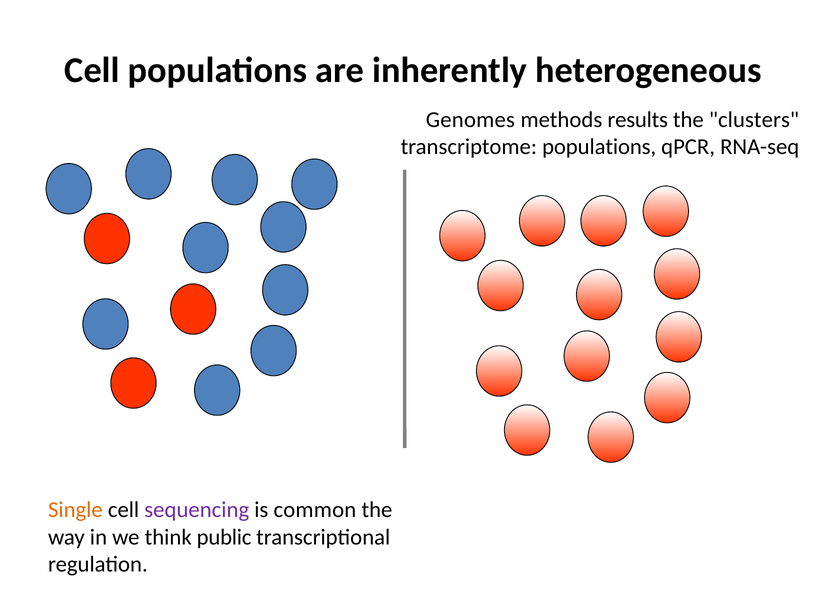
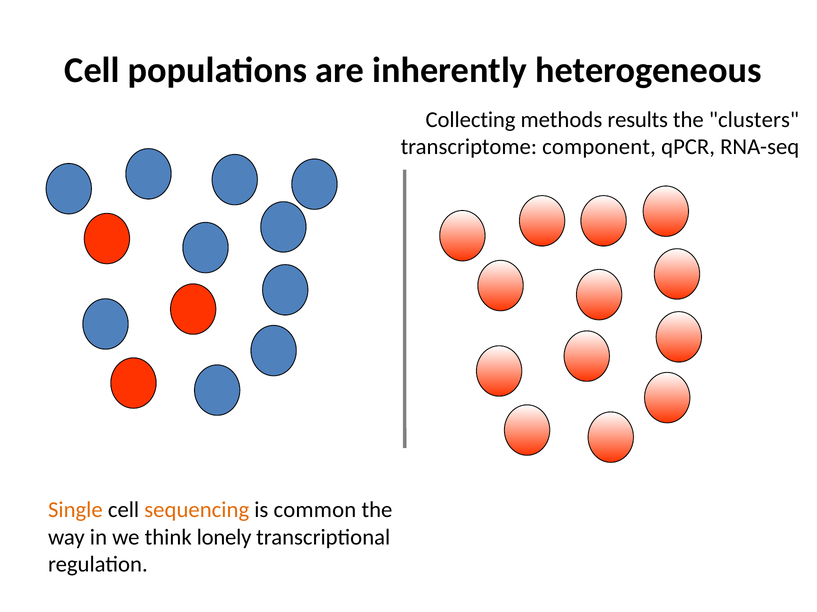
Genomes: Genomes -> Collecting
transcriptome populations: populations -> component
sequencing colour: purple -> orange
public: public -> lonely
